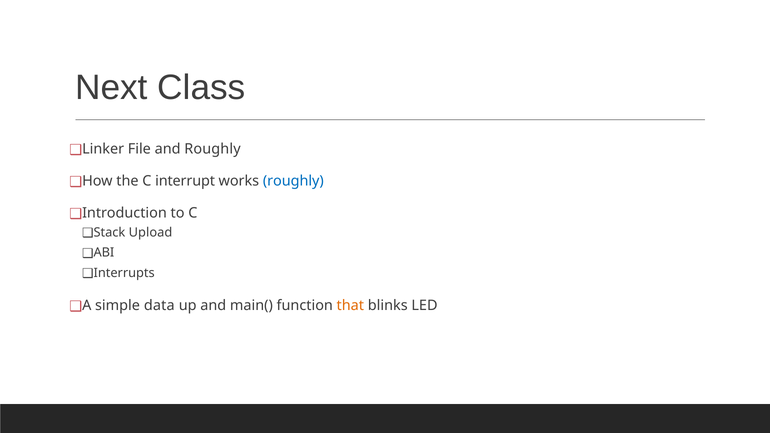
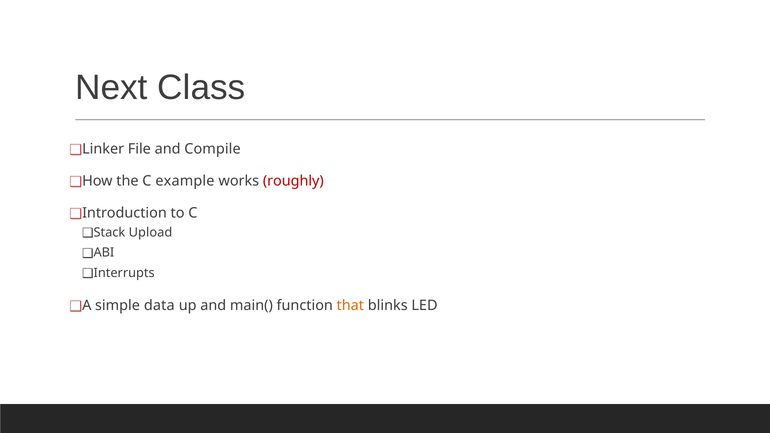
and Roughly: Roughly -> Compile
interrupt: interrupt -> example
roughly at (293, 181) colour: blue -> red
